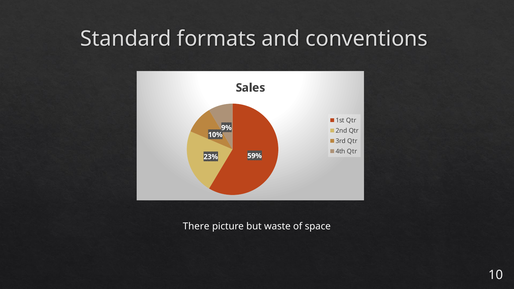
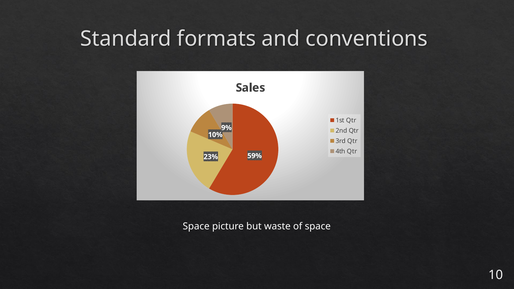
There at (196, 227): There -> Space
